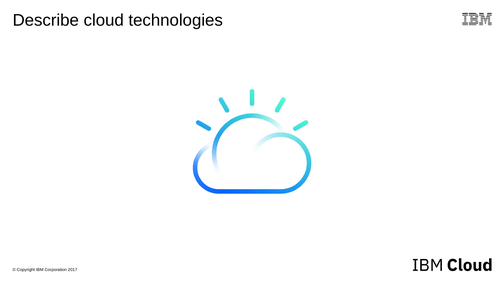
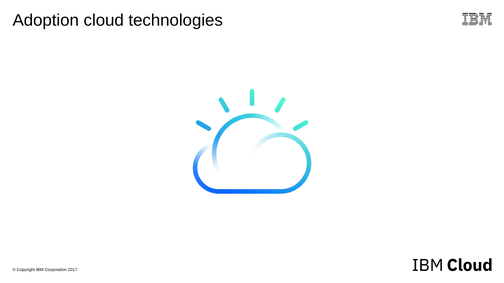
Describe: Describe -> Adoption
